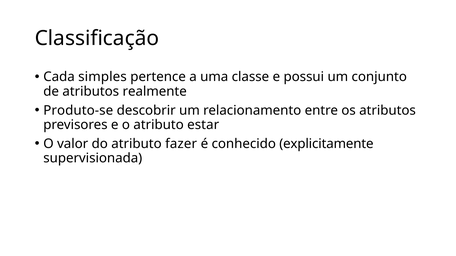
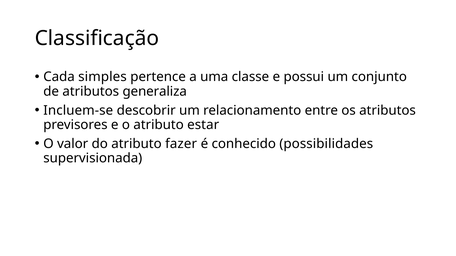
realmente: realmente -> generaliza
Produto-se: Produto-se -> Incluem-se
explicitamente: explicitamente -> possibilidades
